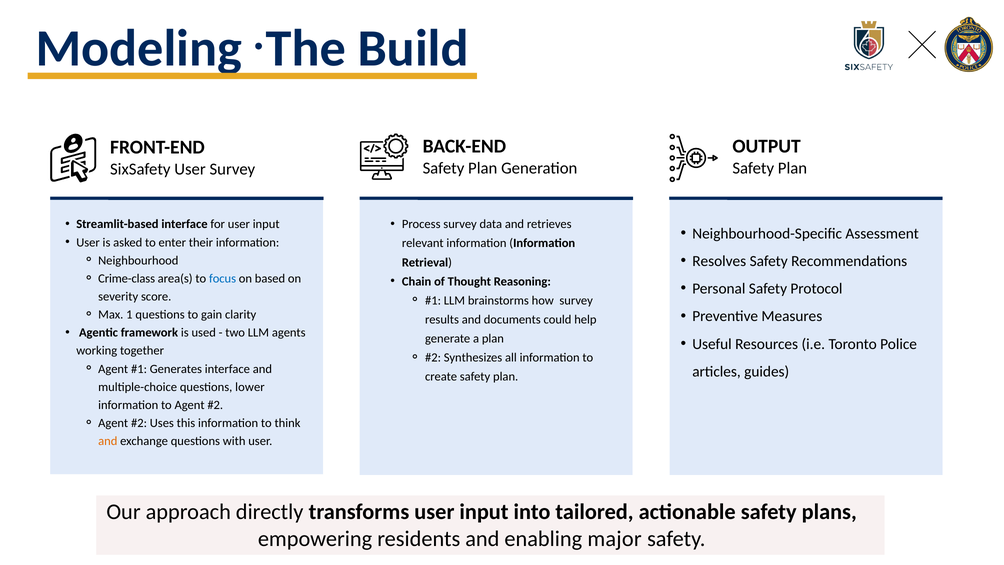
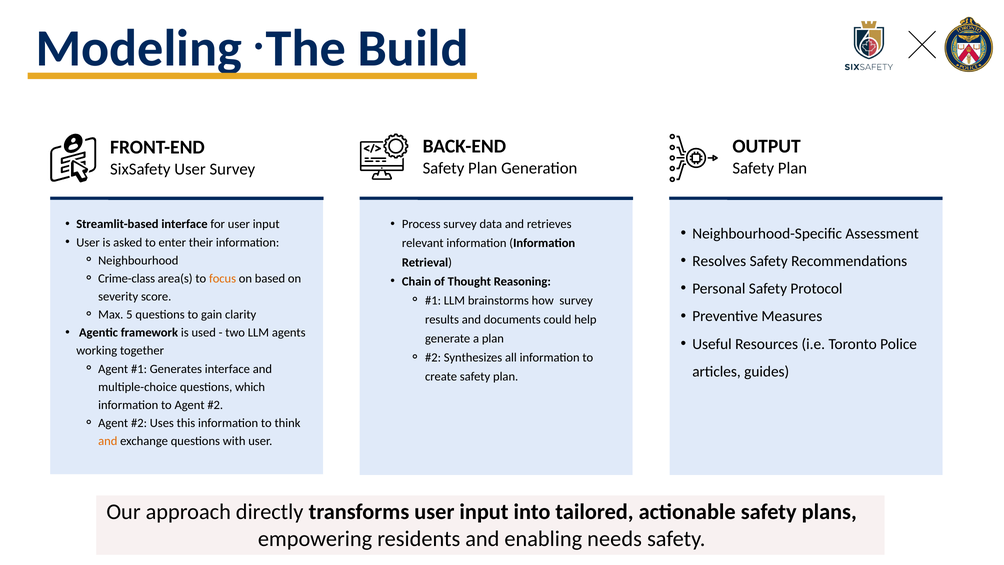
focus colour: blue -> orange
1: 1 -> 5
lower: lower -> which
major: major -> needs
